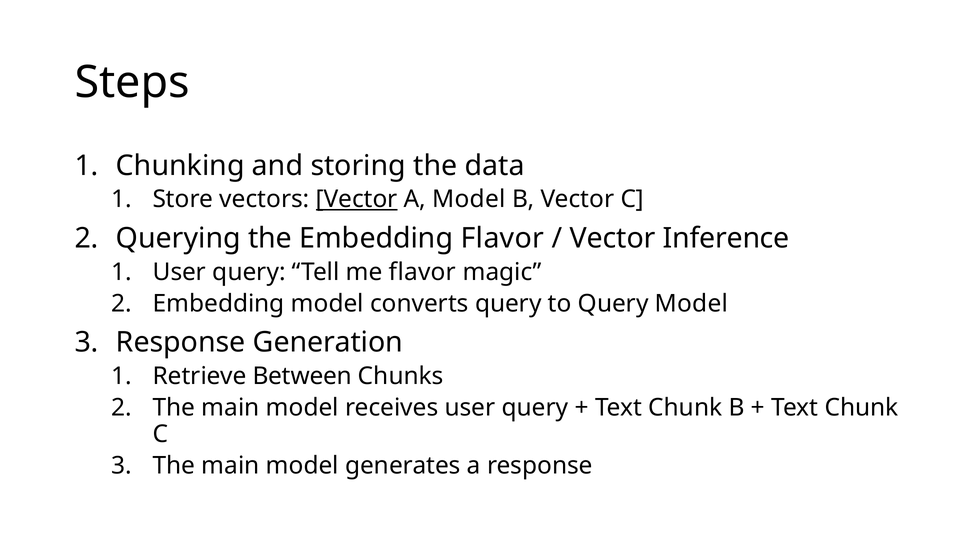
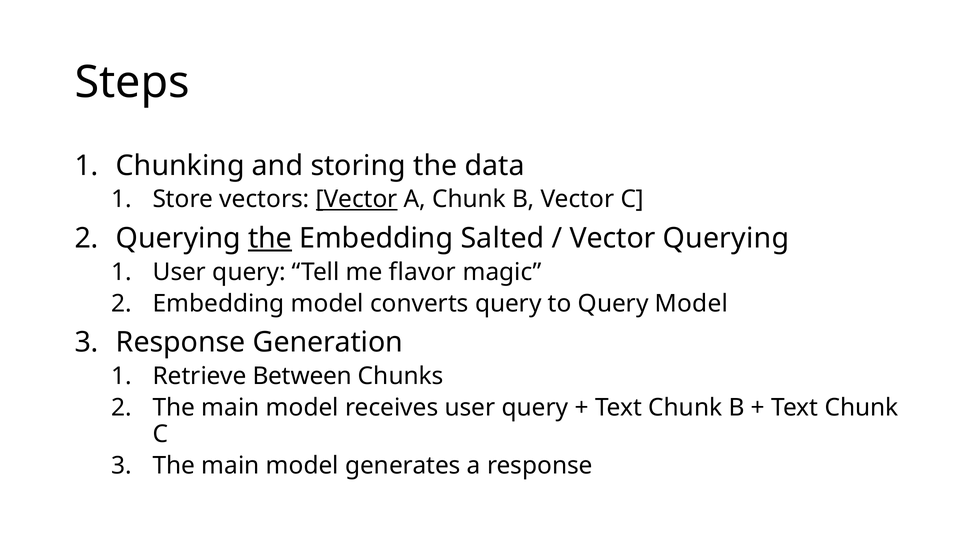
A Model: Model -> Chunk
the at (270, 238) underline: none -> present
Embedding Flavor: Flavor -> Salted
Vector Inference: Inference -> Querying
